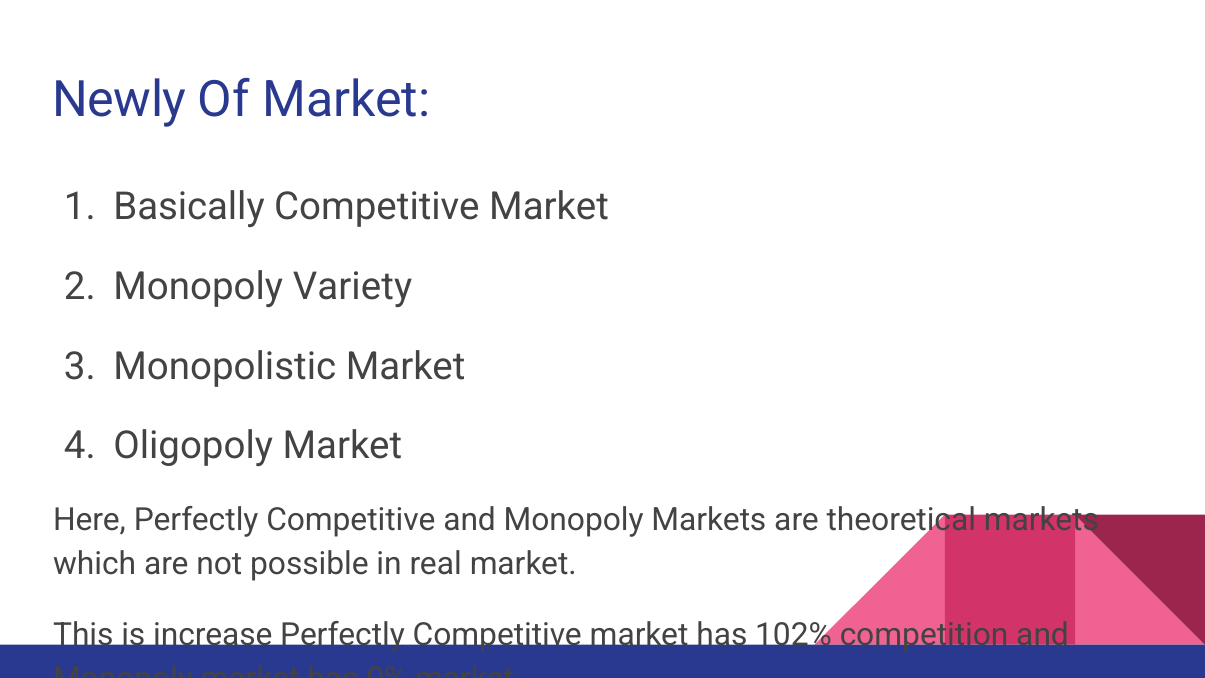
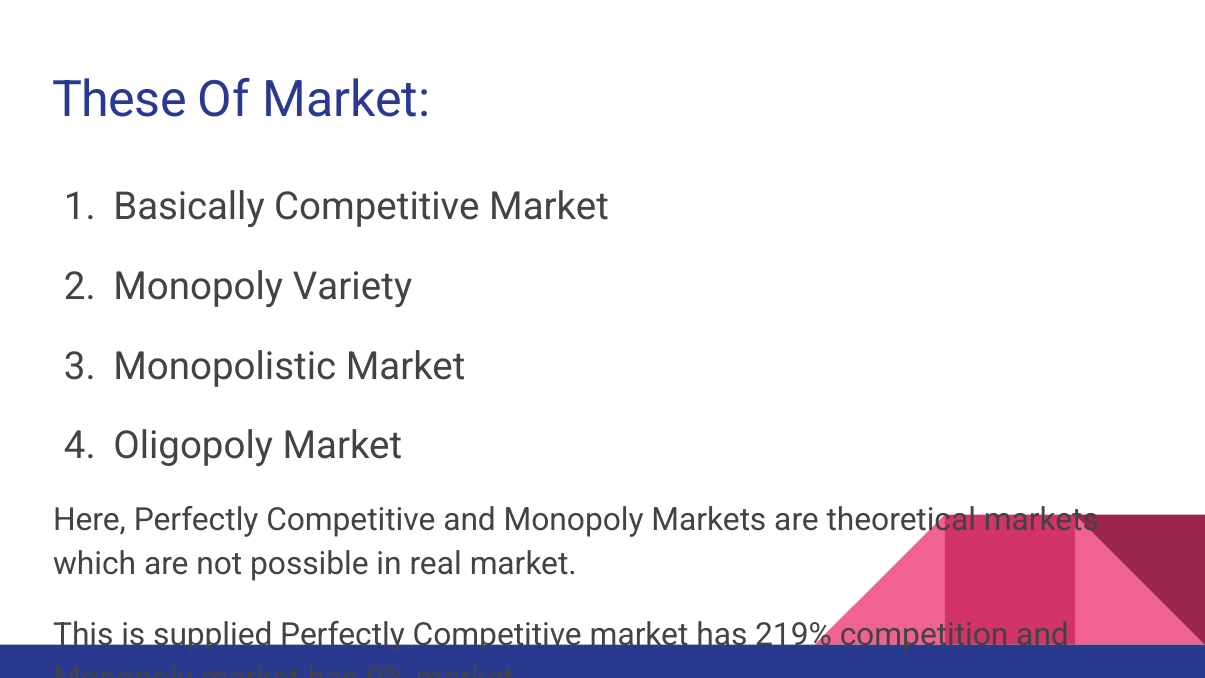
Newly: Newly -> These
increase: increase -> supplied
102%: 102% -> 219%
